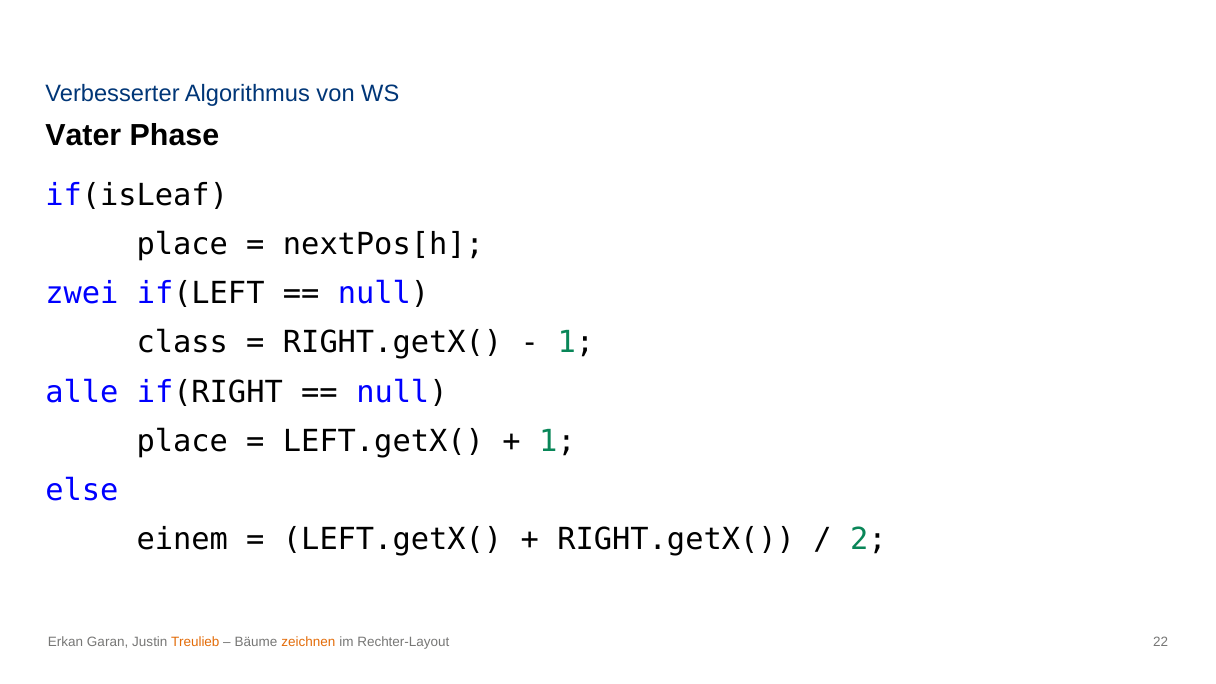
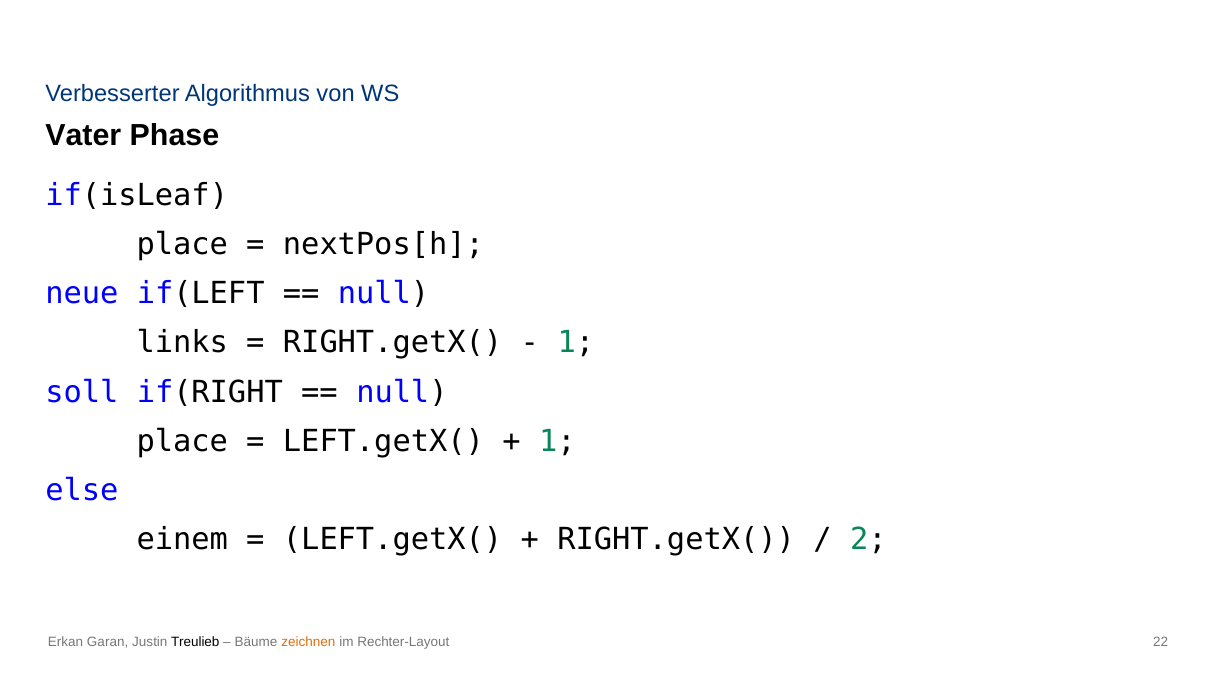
zwei: zwei -> neue
class: class -> links
alle: alle -> soll
Treulieb colour: orange -> black
